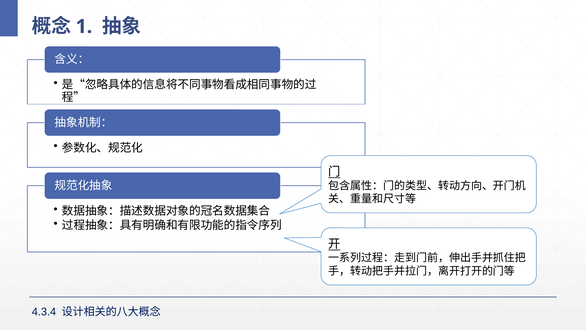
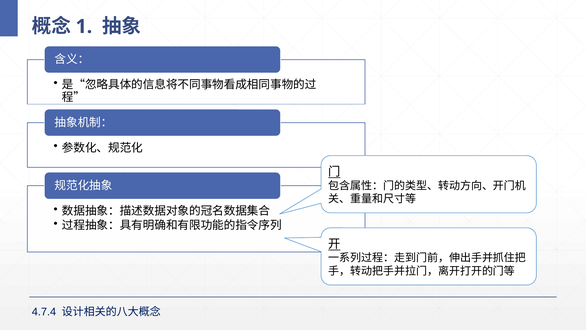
4.3.4: 4.3.4 -> 4.7.4
